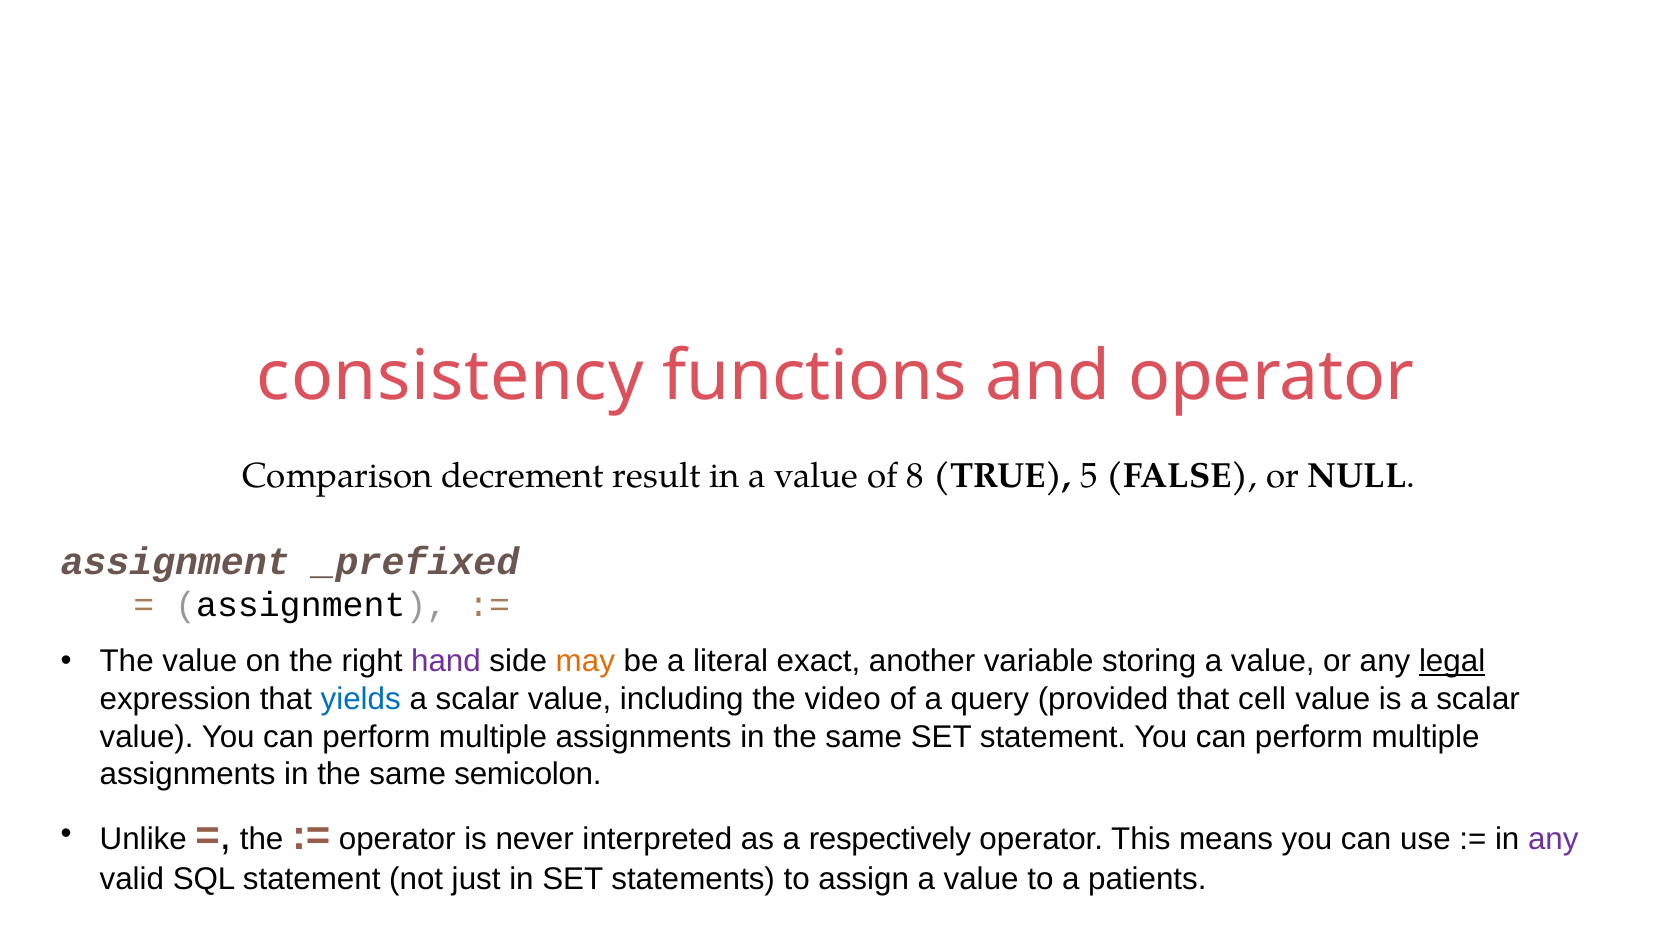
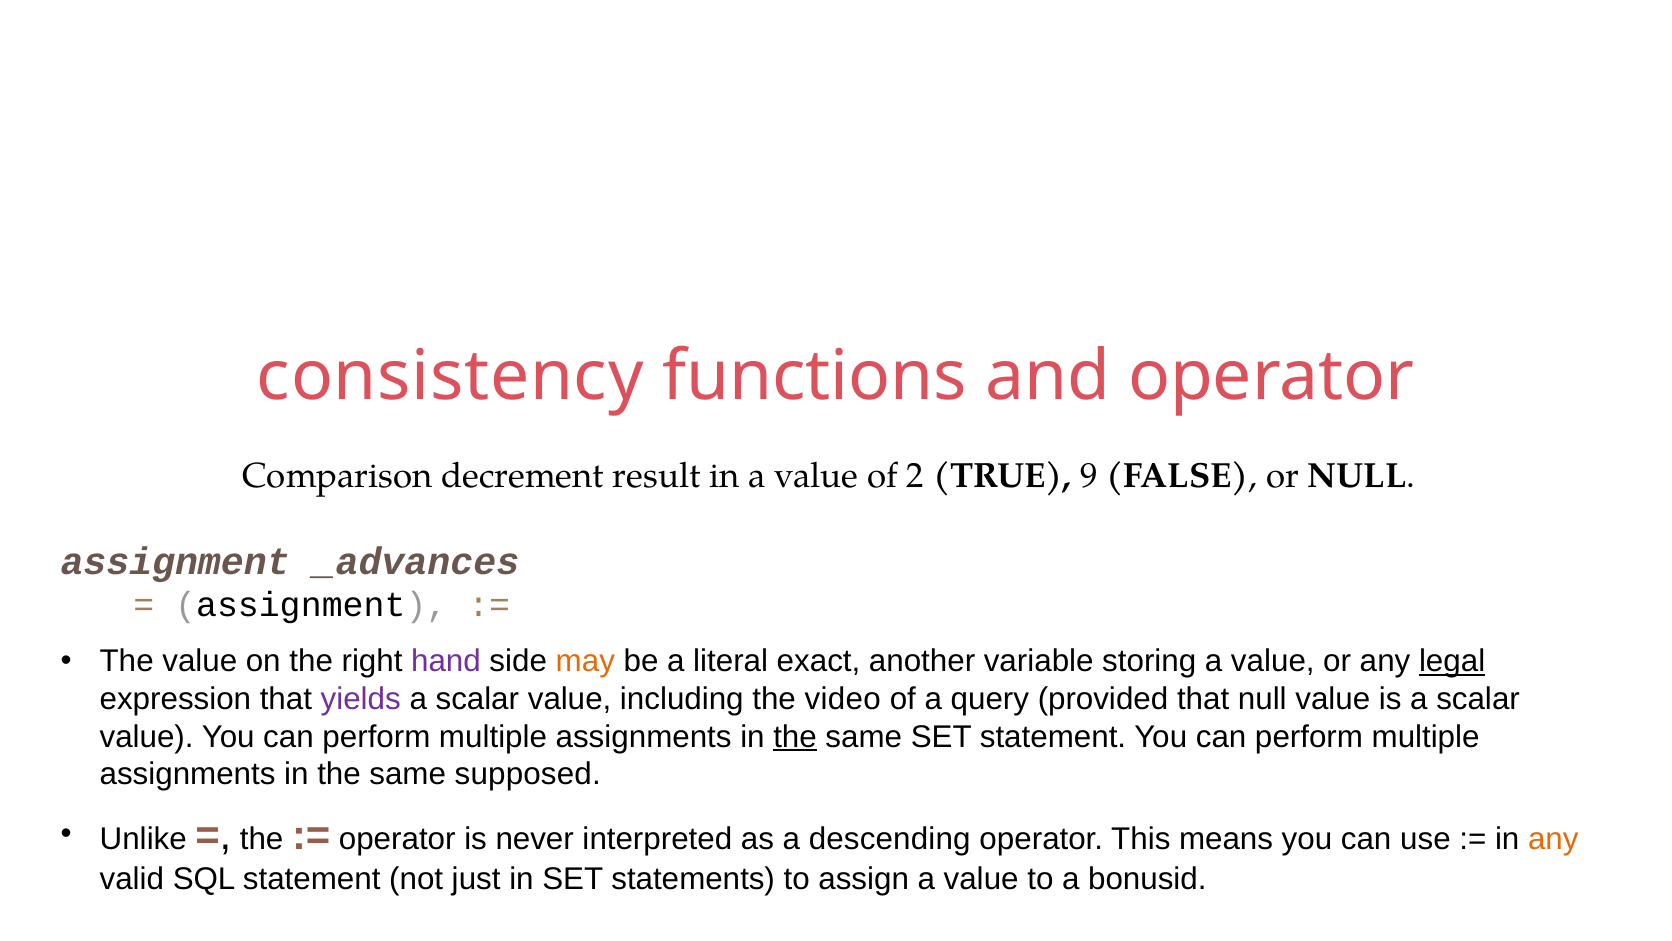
8: 8 -> 2
5: 5 -> 9
_prefixed: _prefixed -> _advances
yields colour: blue -> purple
that cell: cell -> null
the at (795, 736) underline: none -> present
semicolon: semicolon -> supposed
respectively: respectively -> descending
any at (1553, 839) colour: purple -> orange
patients: patients -> bonusid
